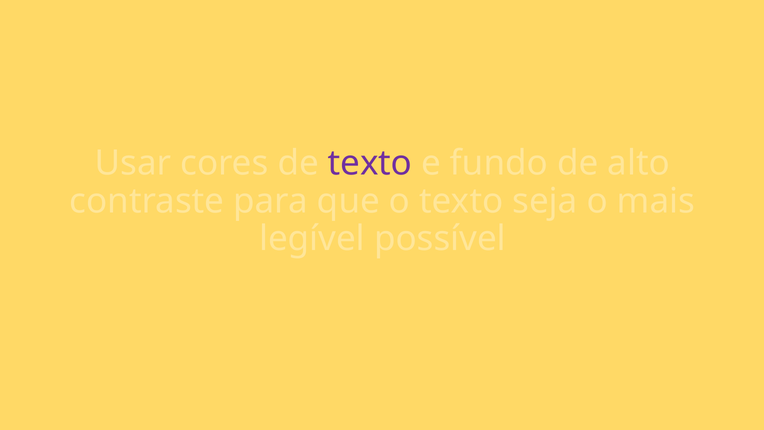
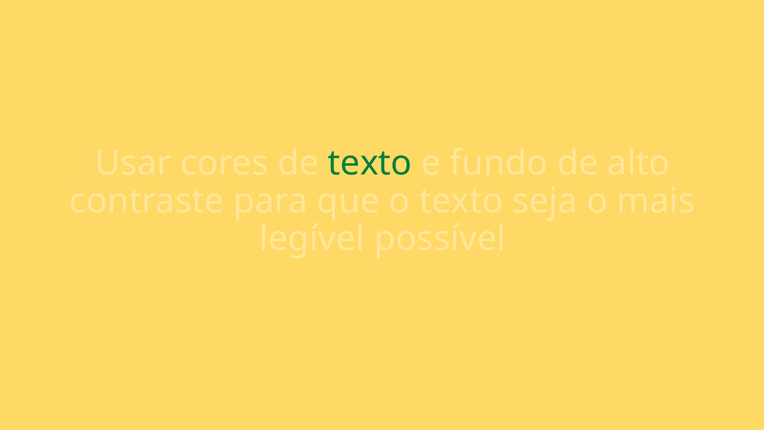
texto at (370, 163) colour: purple -> green
